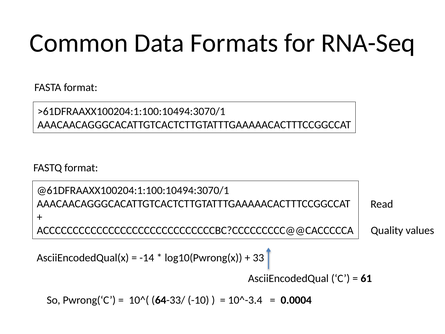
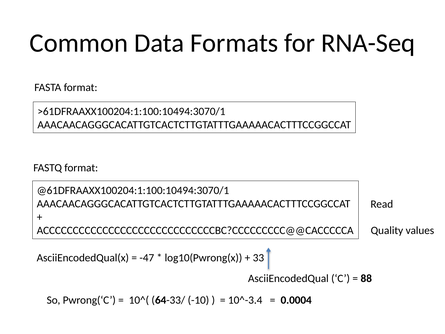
-14: -14 -> -47
61: 61 -> 88
